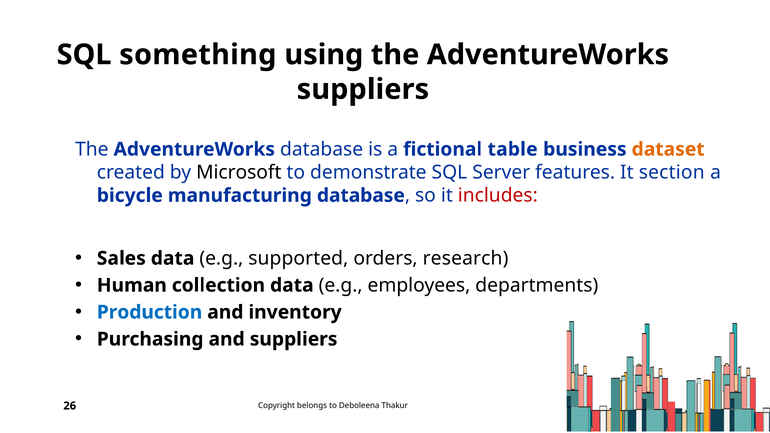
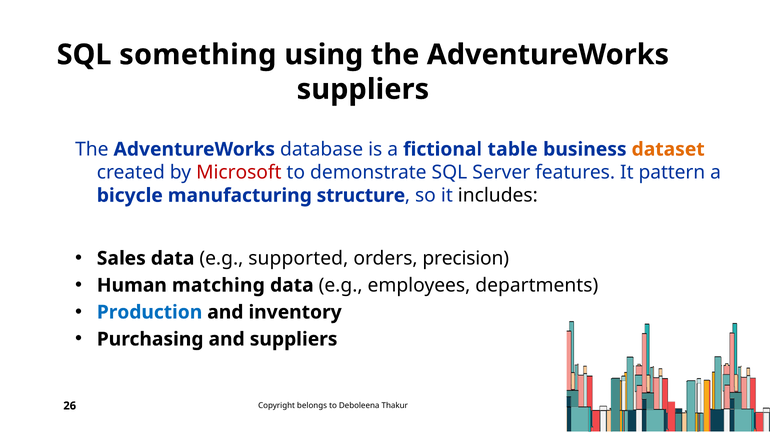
Microsoft colour: black -> red
section: section -> pattern
manufacturing database: database -> structure
includes colour: red -> black
research: research -> precision
collection: collection -> matching
